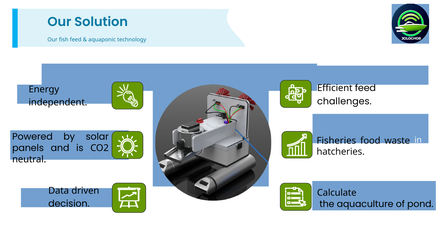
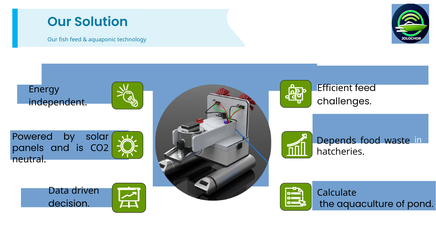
Fisheries: Fisheries -> Depends
